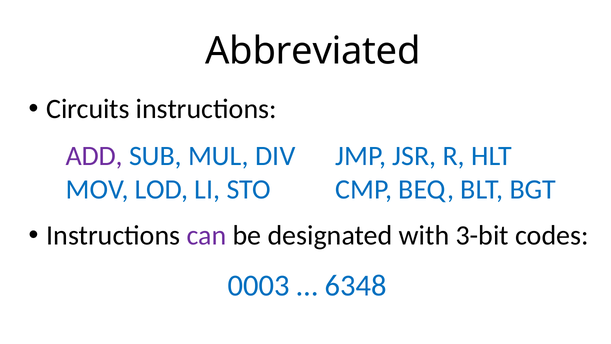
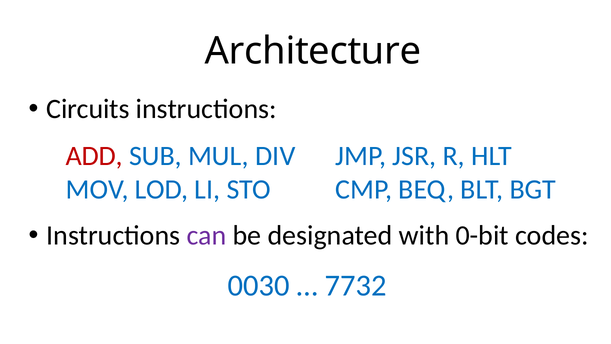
Abbreviated: Abbreviated -> Architecture
ADD colour: purple -> red
3-bit: 3-bit -> 0-bit
0003: 0003 -> 0030
6348: 6348 -> 7732
